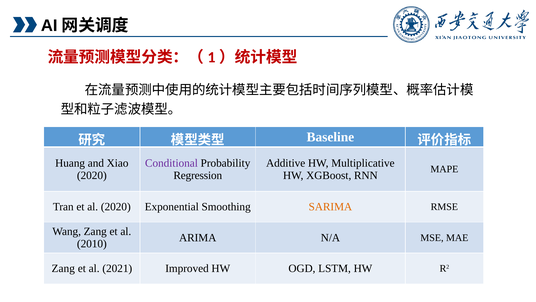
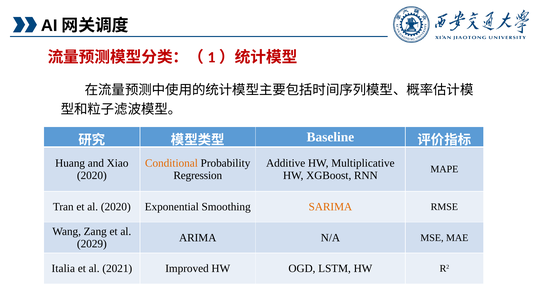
Conditional colour: purple -> orange
2010: 2010 -> 2029
Zang at (63, 268): Zang -> Italia
